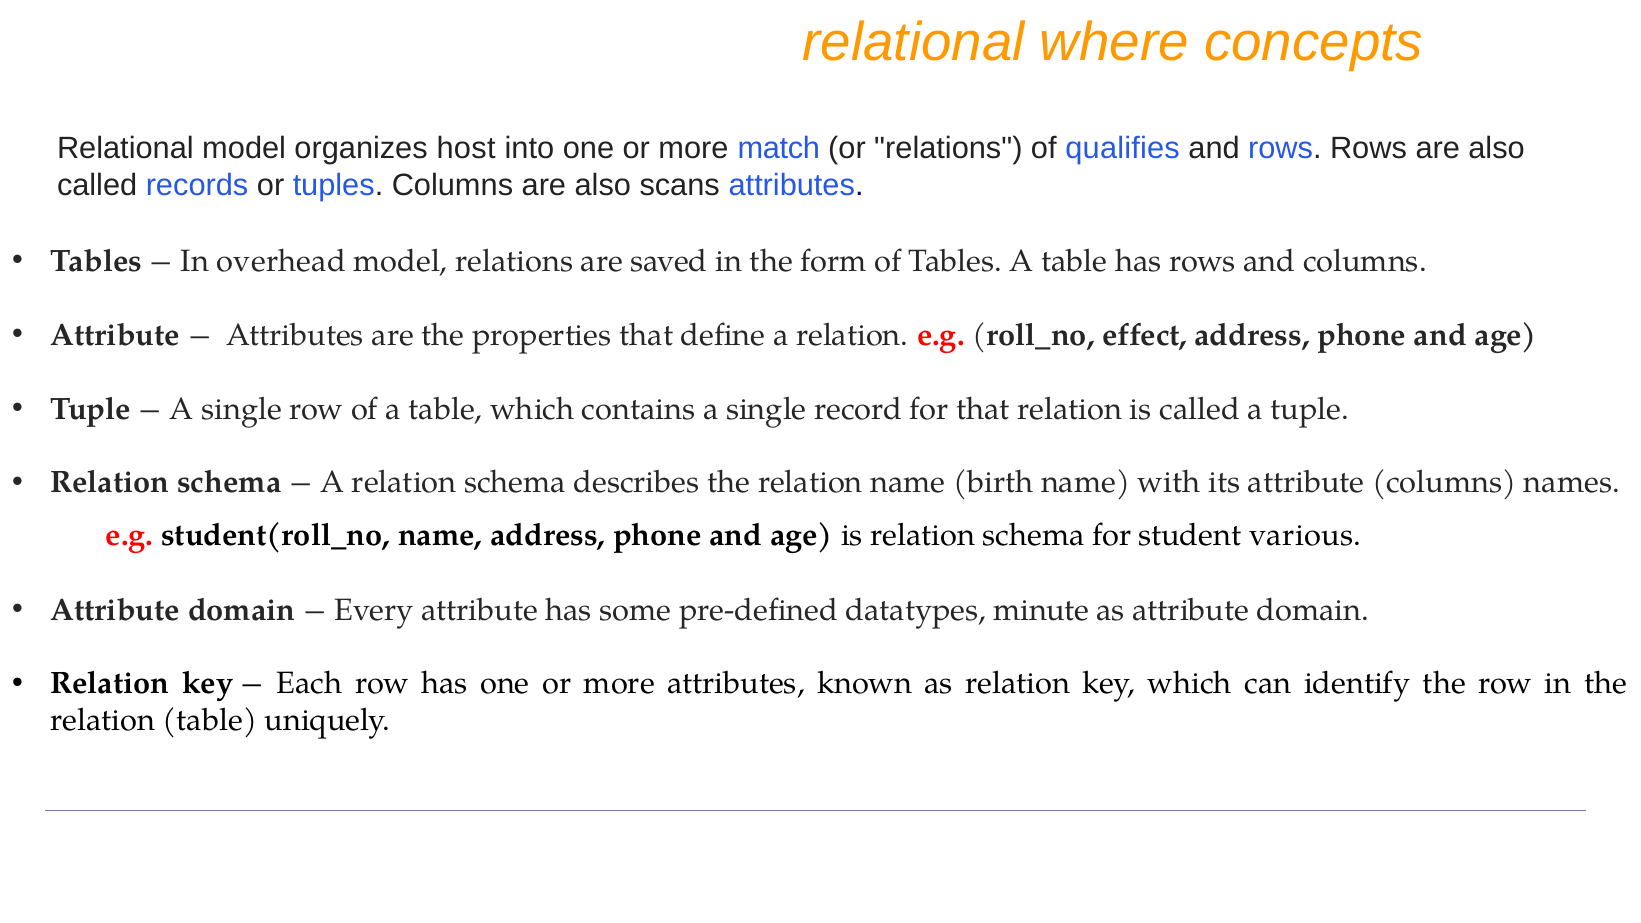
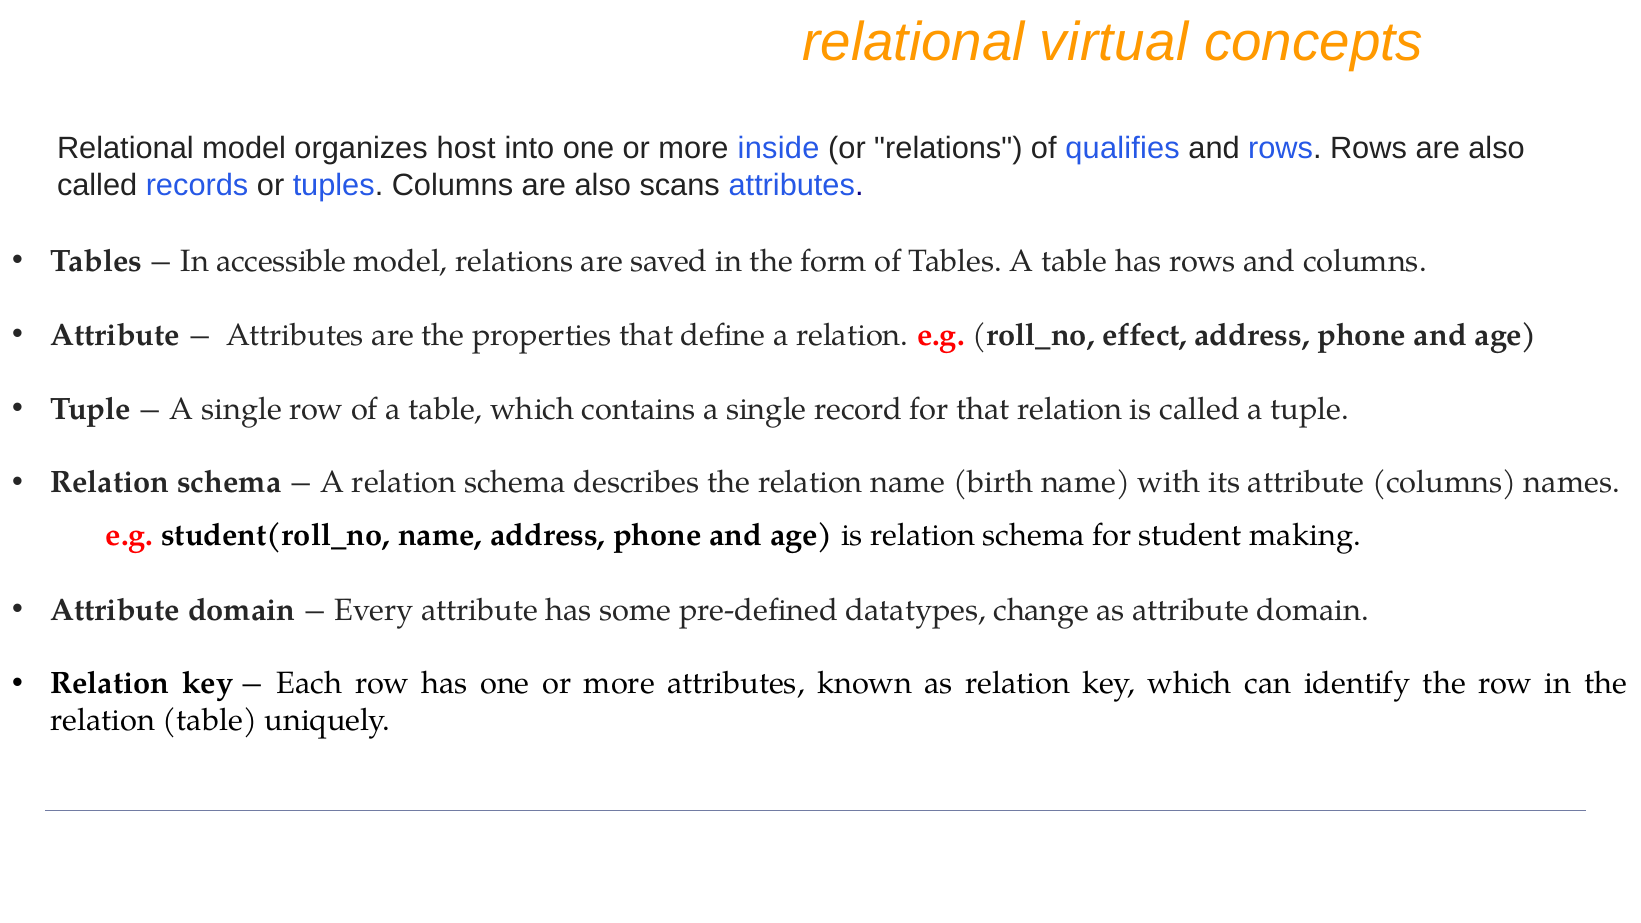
where: where -> virtual
match: match -> inside
overhead: overhead -> accessible
various: various -> making
minute: minute -> change
